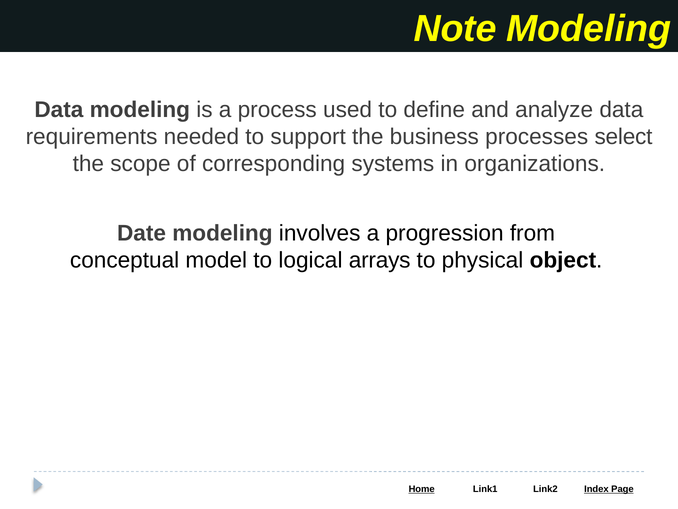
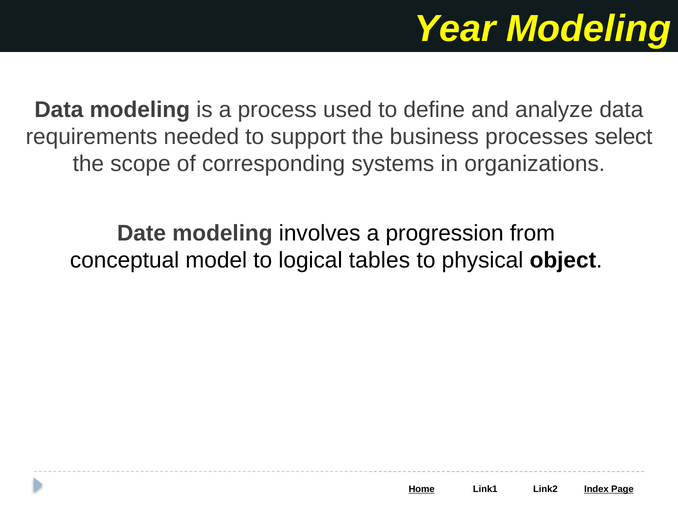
Note: Note -> Year
arrays: arrays -> tables
